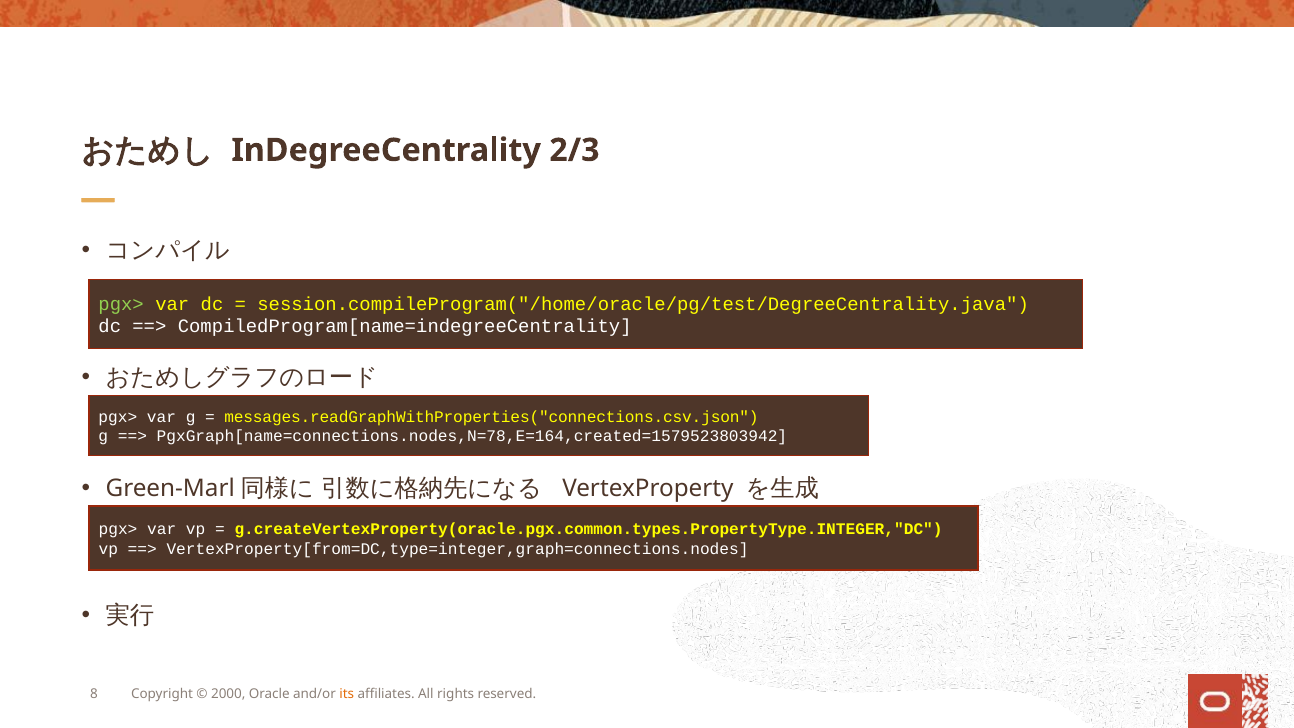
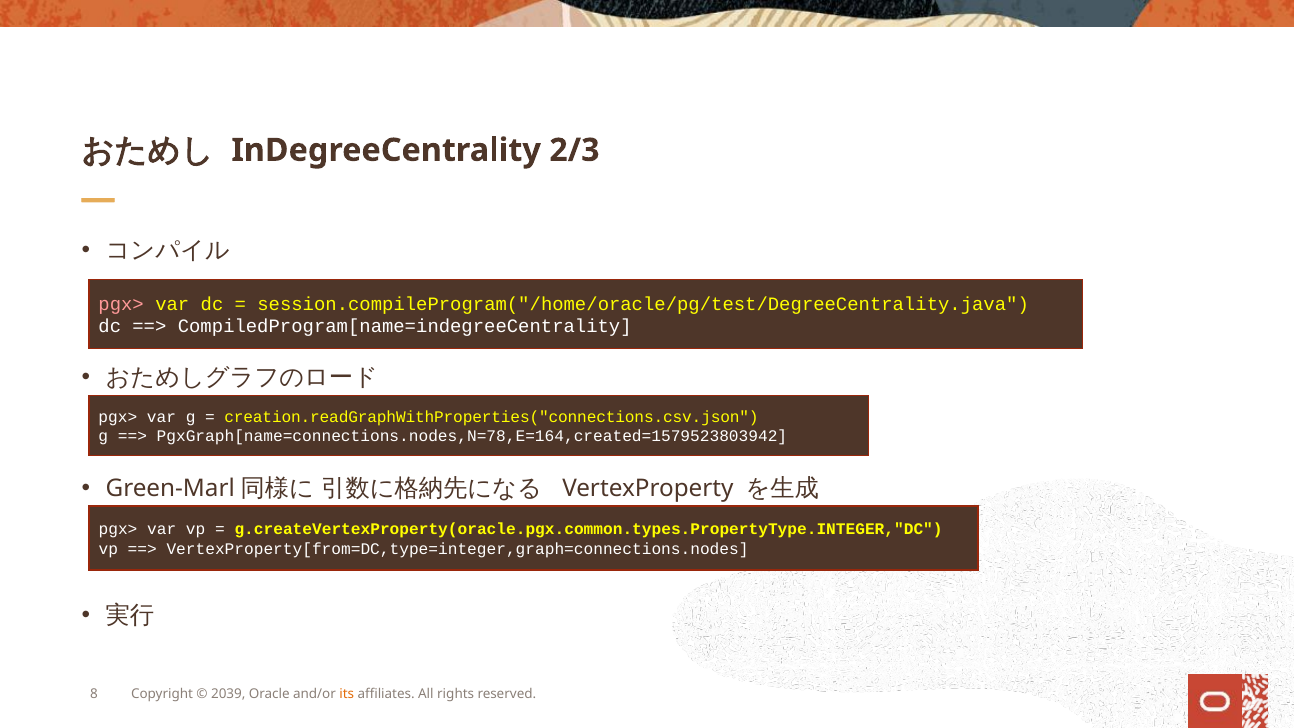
pgx> at (121, 304) colour: light green -> pink
messages.readGraphWithProperties("connections.csv.json: messages.readGraphWithProperties("connections.csv.json -> creation.readGraphWithProperties("connections.csv.json
2000: 2000 -> 2039
